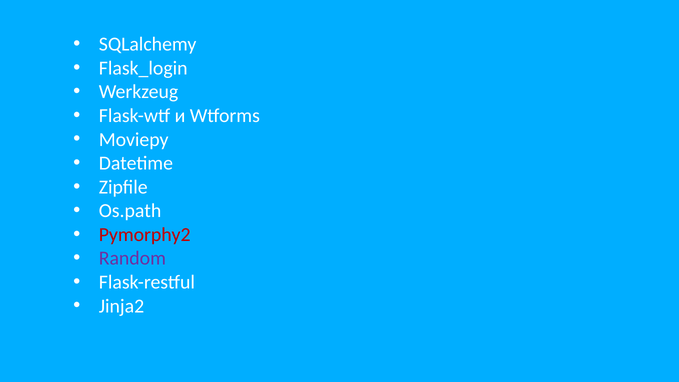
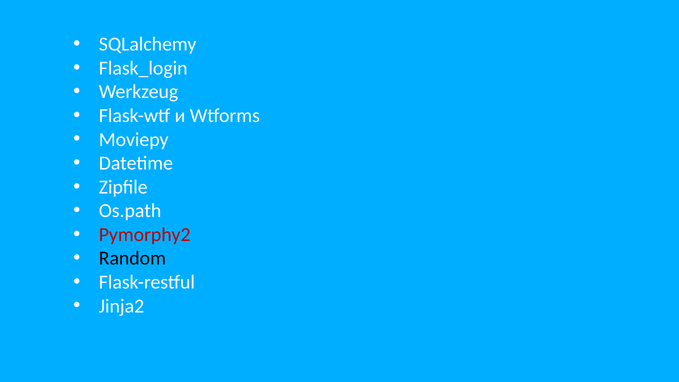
Random colour: purple -> black
